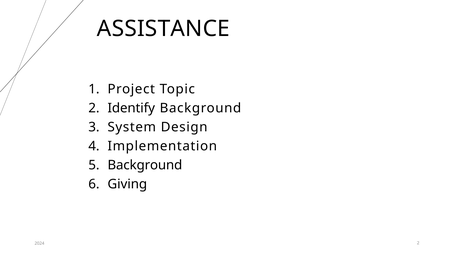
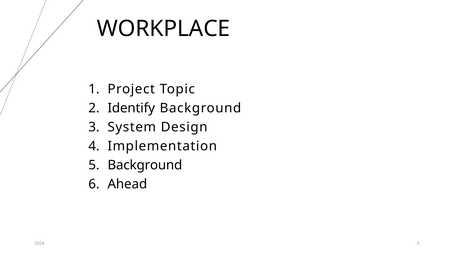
ASSISTANCE: ASSISTANCE -> WORKPLACE
Giving: Giving -> Ahead
